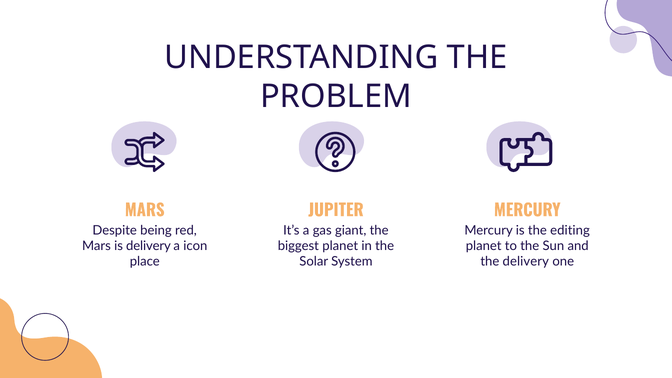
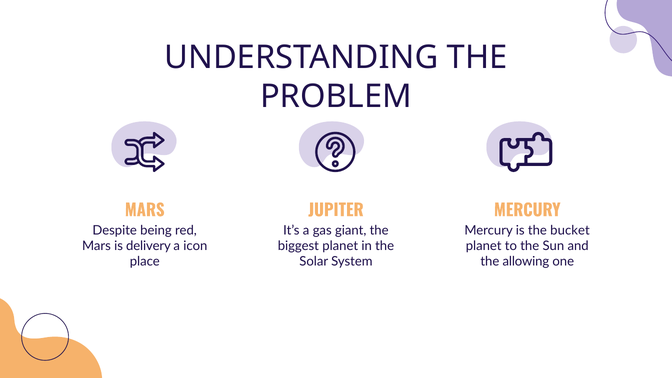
editing: editing -> bucket
the delivery: delivery -> allowing
